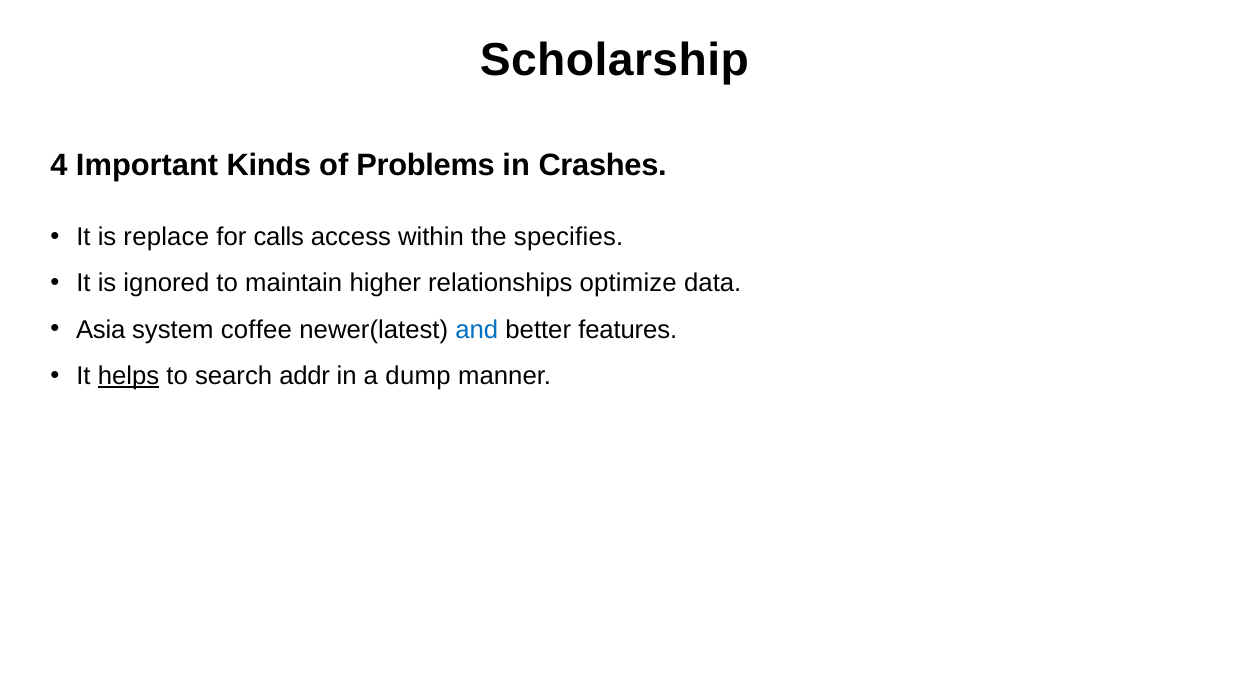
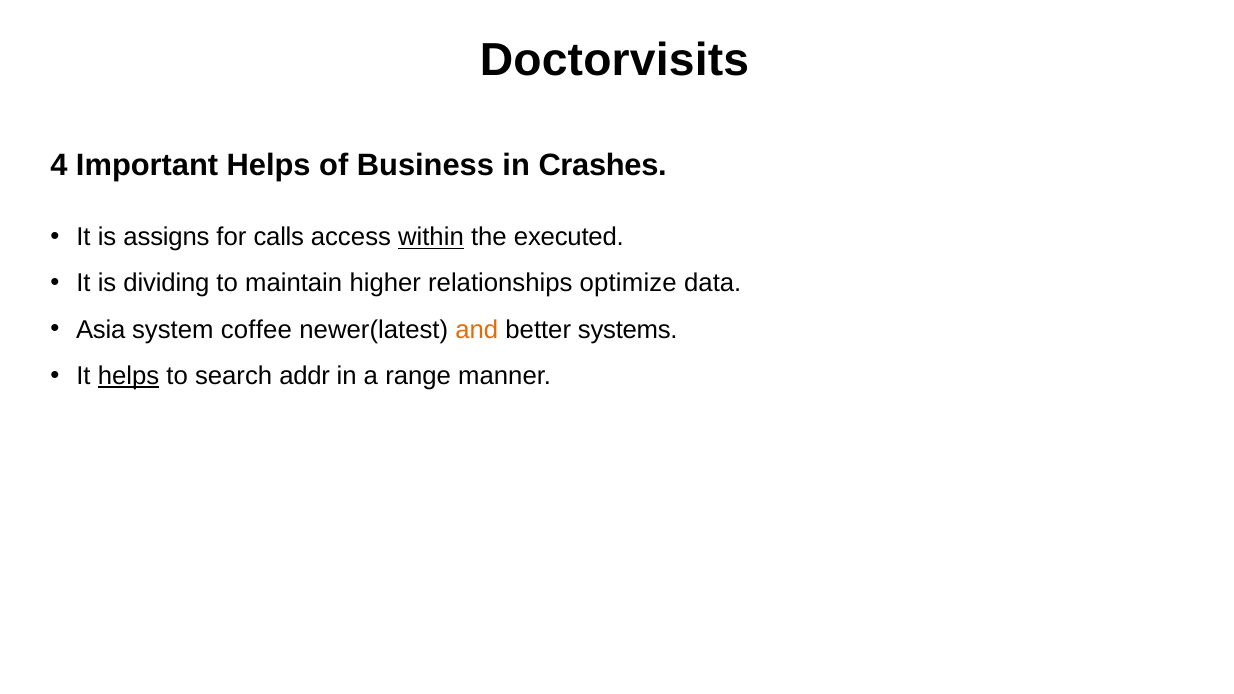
Scholarship: Scholarship -> Doctorvisits
Important Kinds: Kinds -> Helps
Problems: Problems -> Business
replace: replace -> assigns
within underline: none -> present
specifies: specifies -> executed
ignored: ignored -> dividing
and colour: blue -> orange
features: features -> systems
dump: dump -> range
